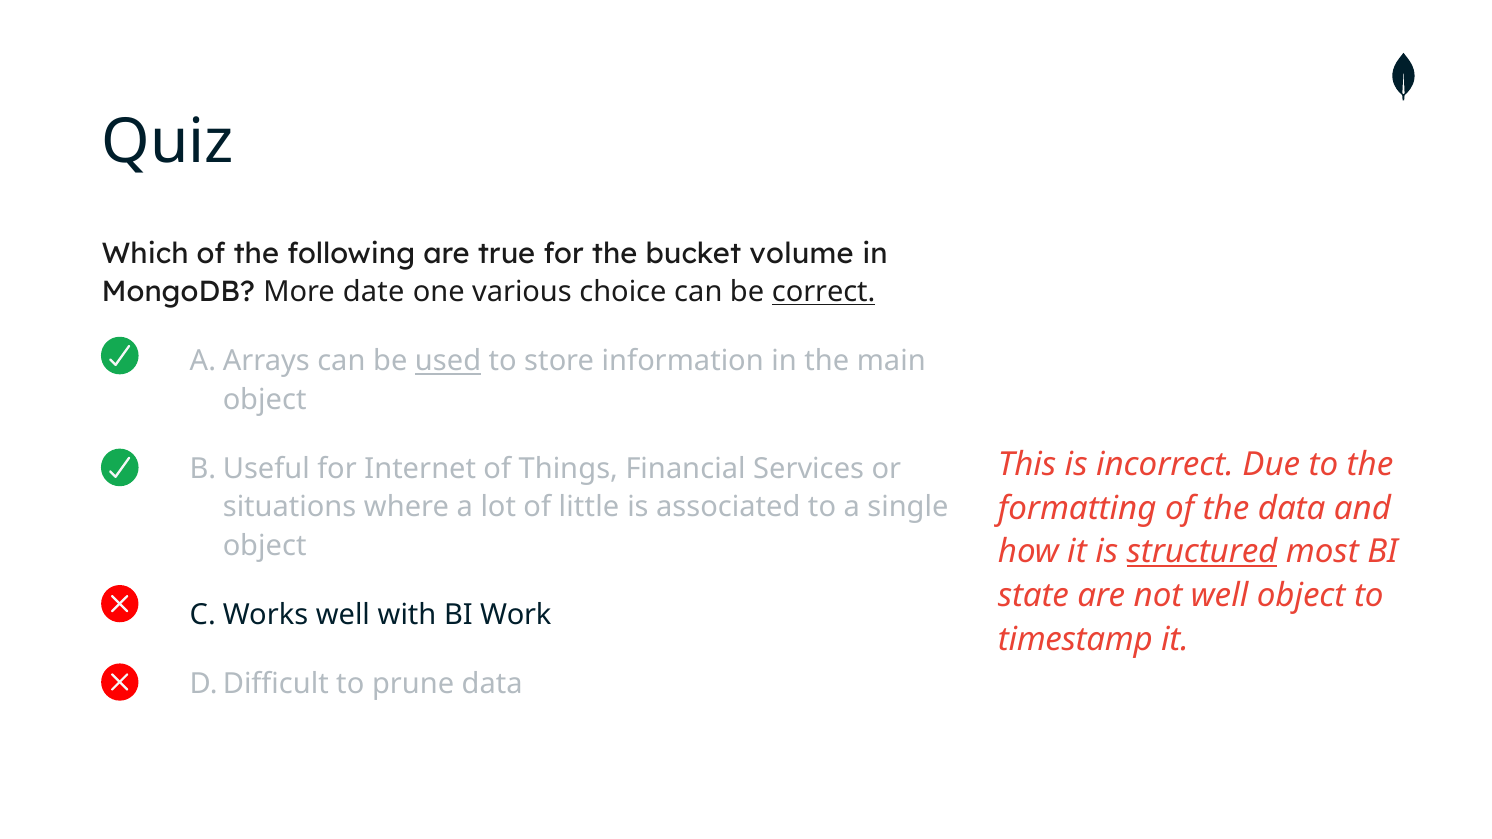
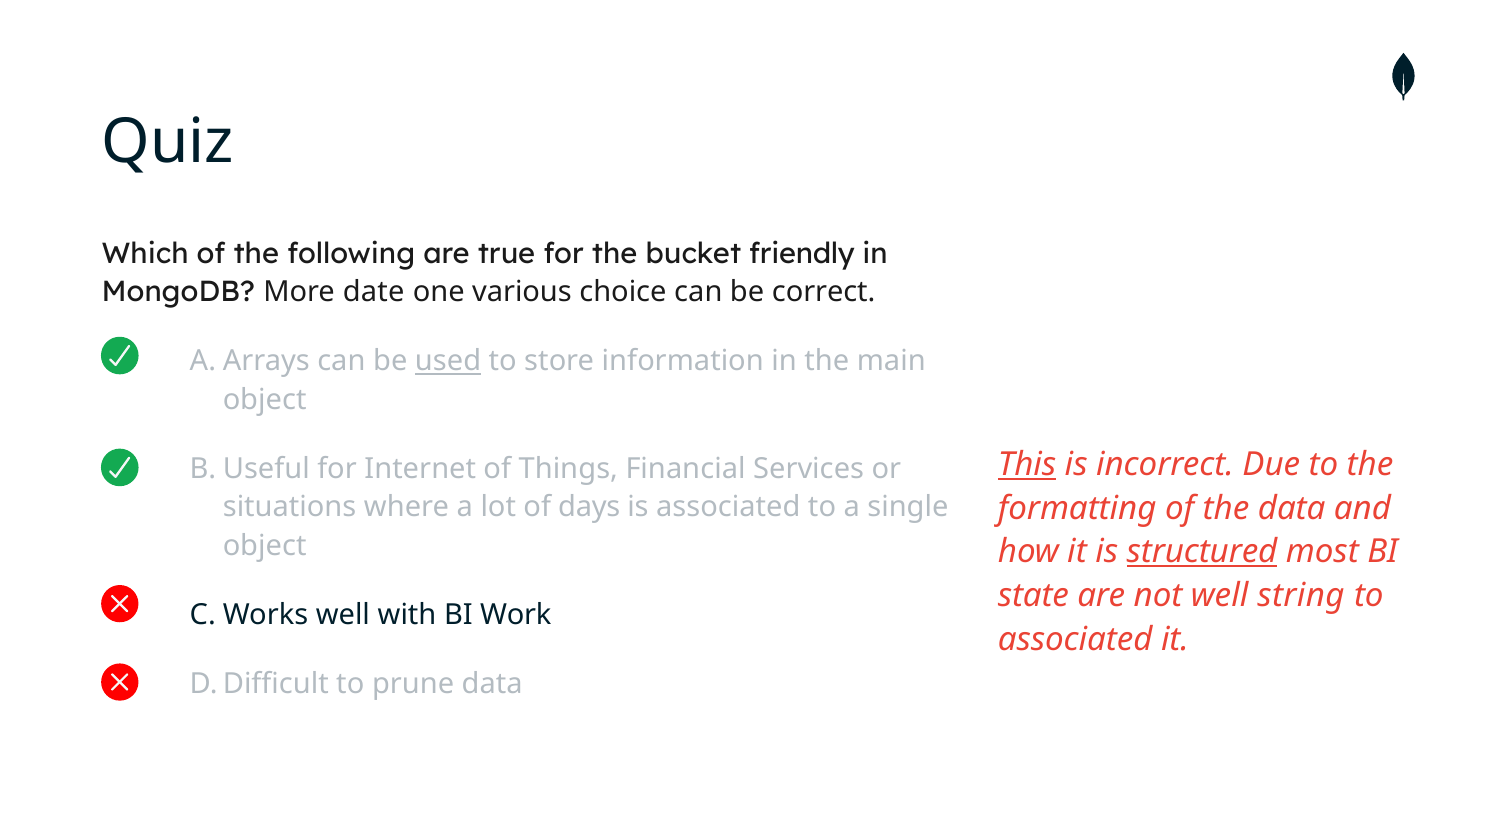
volume: volume -> friendly
correct underline: present -> none
This underline: none -> present
little: little -> days
well object: object -> string
timestamp at (1075, 639): timestamp -> associated
